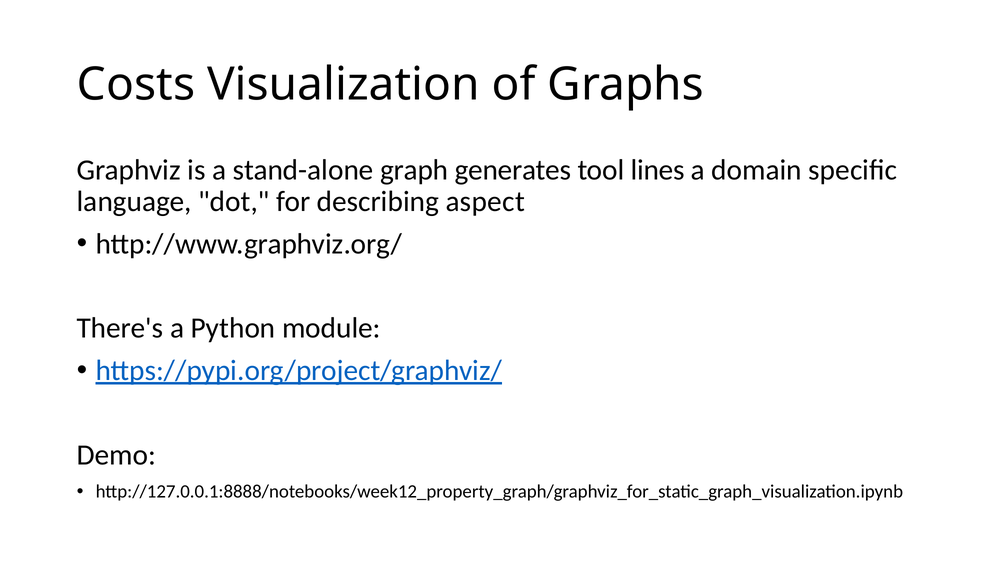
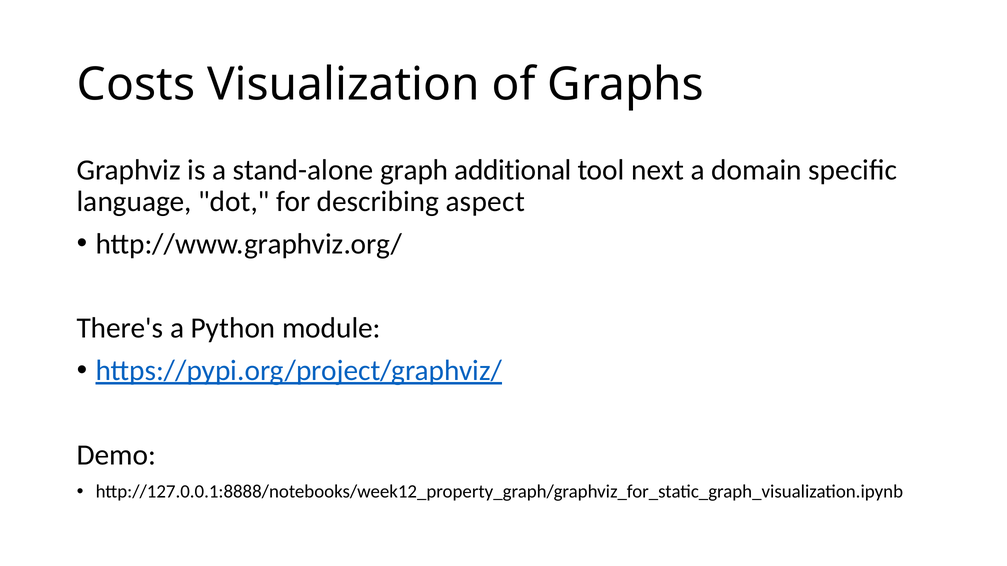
generates: generates -> additional
lines: lines -> next
